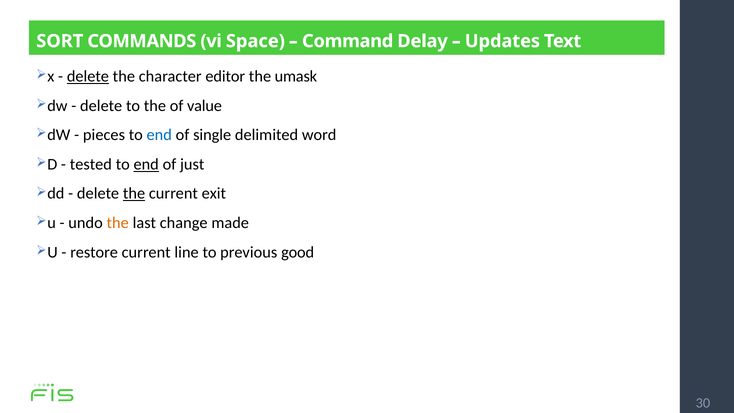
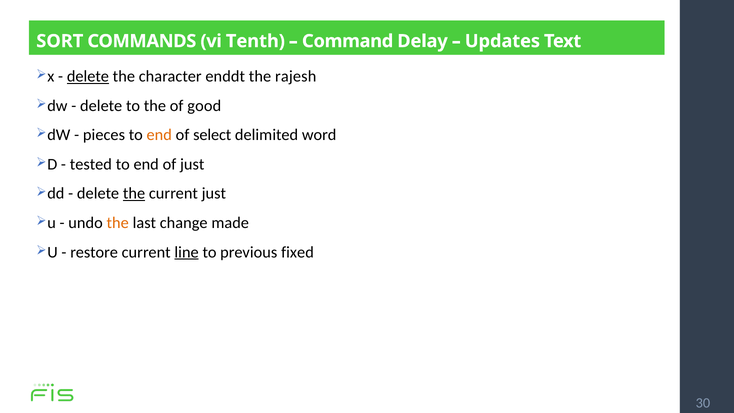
Space: Space -> Tenth
editor: editor -> enddt
umask: umask -> rajesh
value: value -> good
end at (159, 135) colour: blue -> orange
single: single -> select
end at (146, 164) underline: present -> none
current exit: exit -> just
line underline: none -> present
good: good -> fixed
